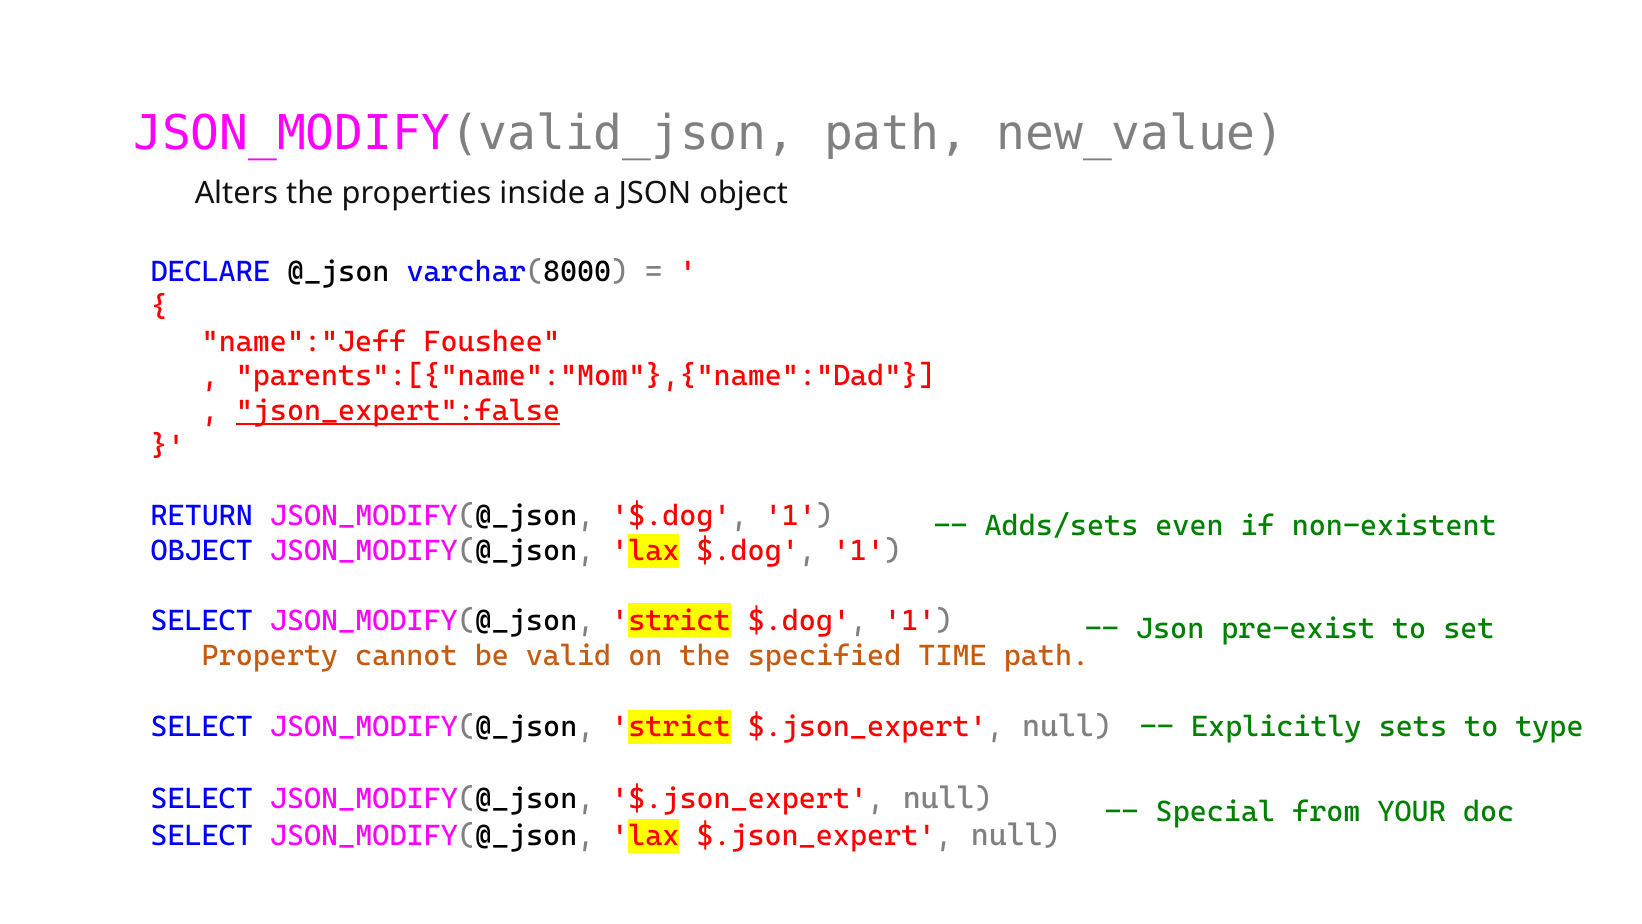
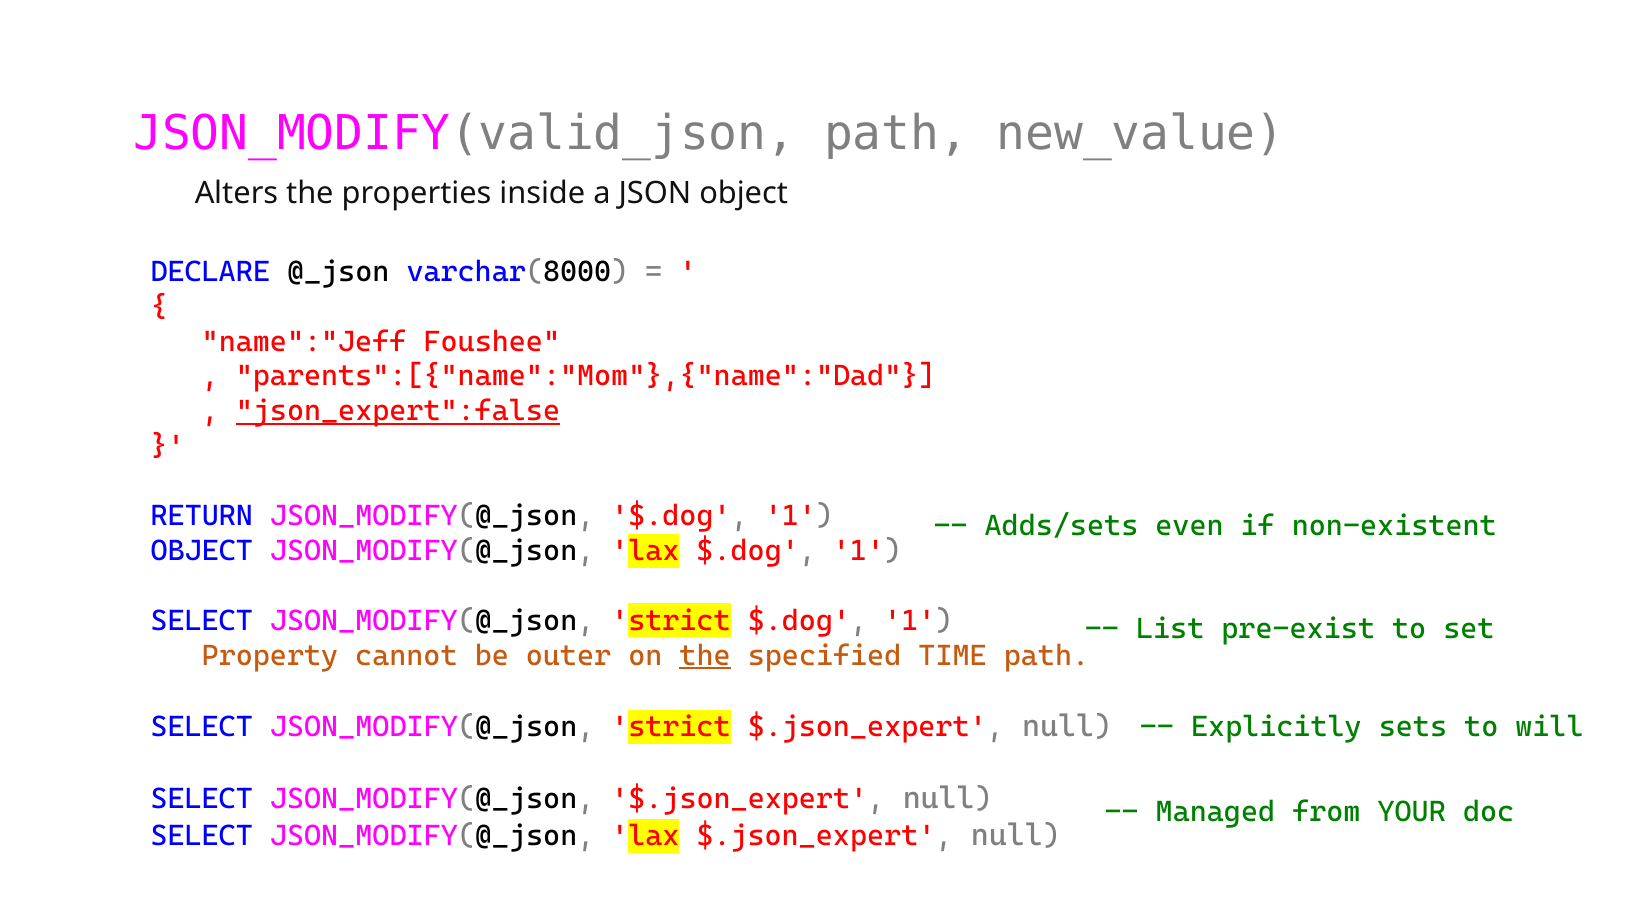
Json at (1170, 628): Json -> List
valid: valid -> outer
the at (705, 656) underline: none -> present
type: type -> will
Special: Special -> Managed
